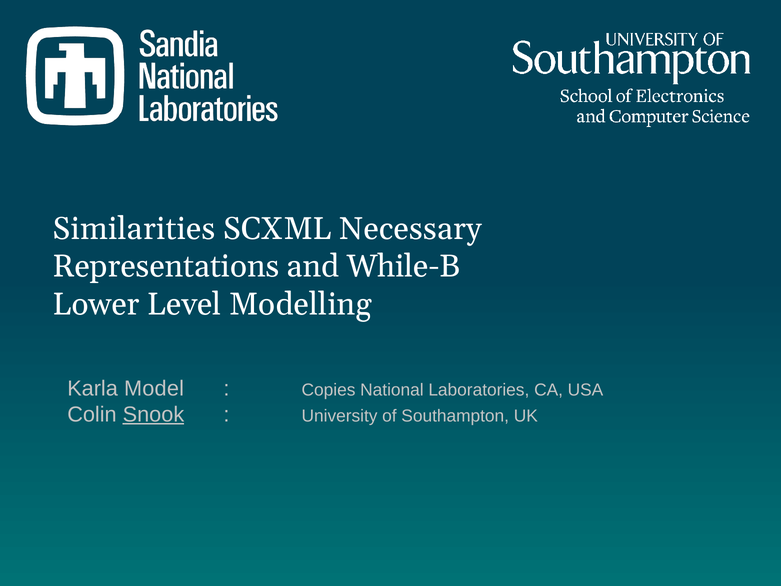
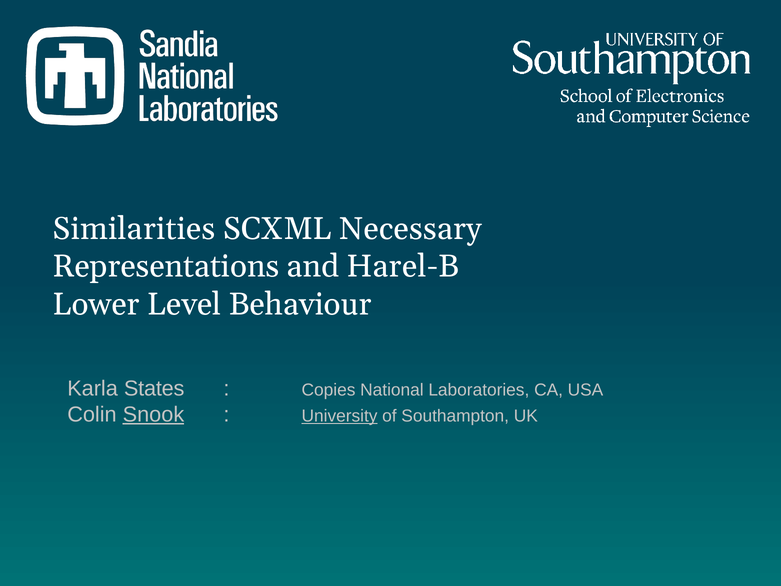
While-B: While-B -> Harel-B
Modelling: Modelling -> Behaviour
Model: Model -> States
University underline: none -> present
